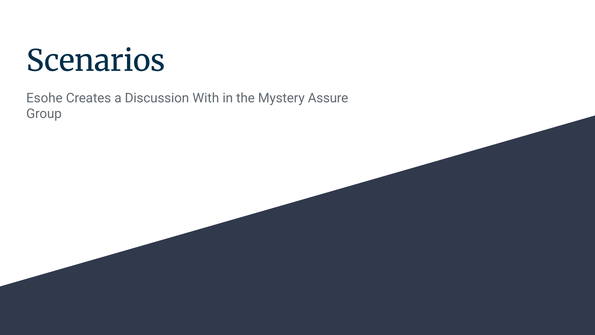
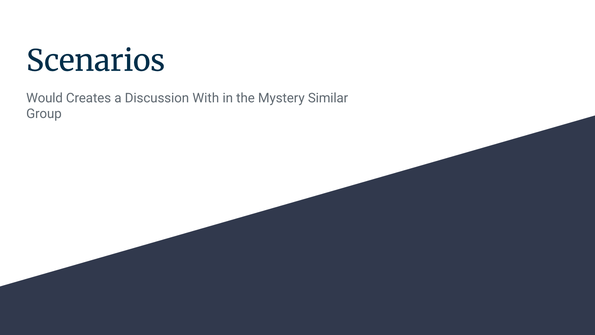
Esohe: Esohe -> Would
Assure: Assure -> Similar
